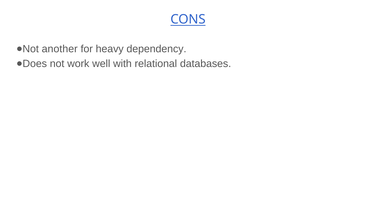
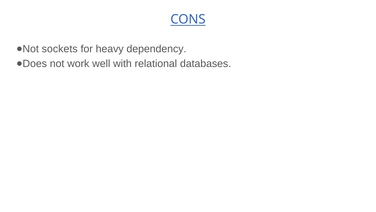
another: another -> sockets
